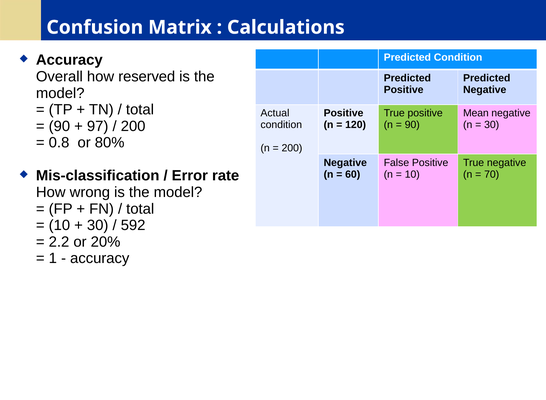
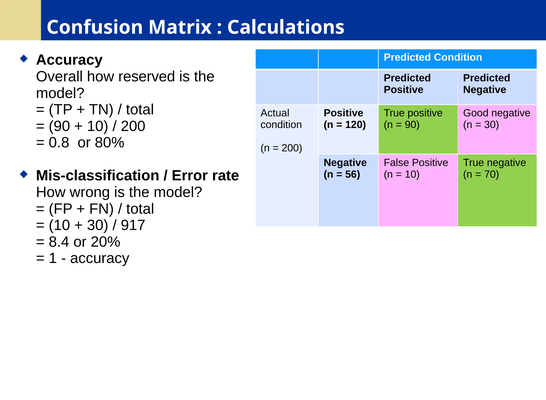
Mean: Mean -> Good
97 at (98, 126): 97 -> 10
60: 60 -> 56
592: 592 -> 917
2.2: 2.2 -> 8.4
